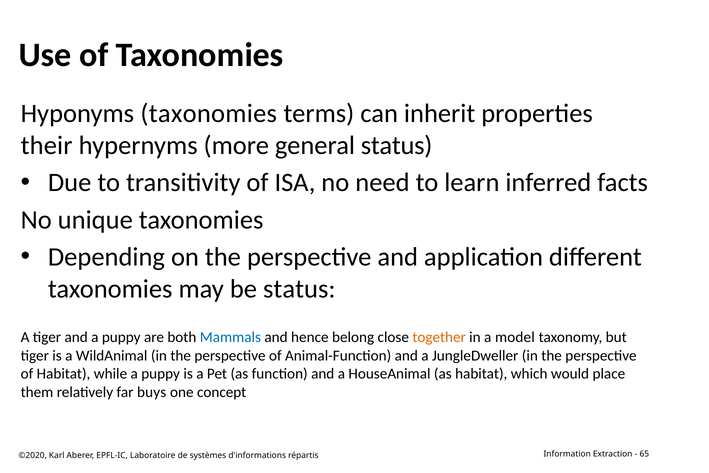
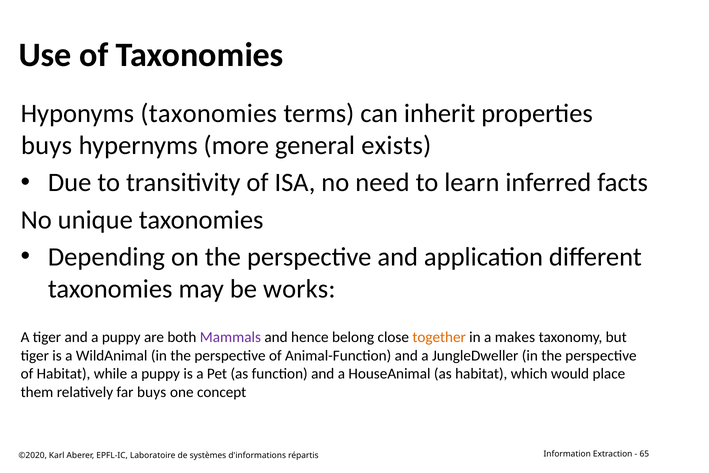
their at (47, 145): their -> buys
general status: status -> exists
be status: status -> works
Mammals colour: blue -> purple
model: model -> makes
